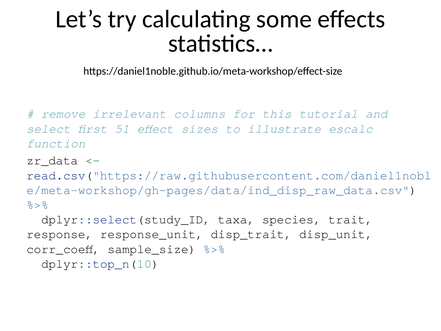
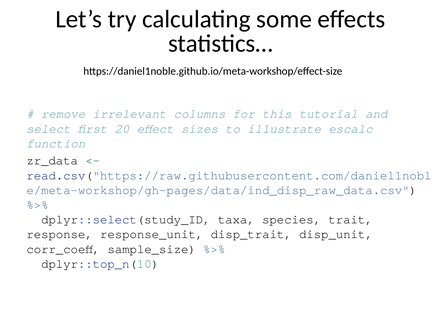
51: 51 -> 20
